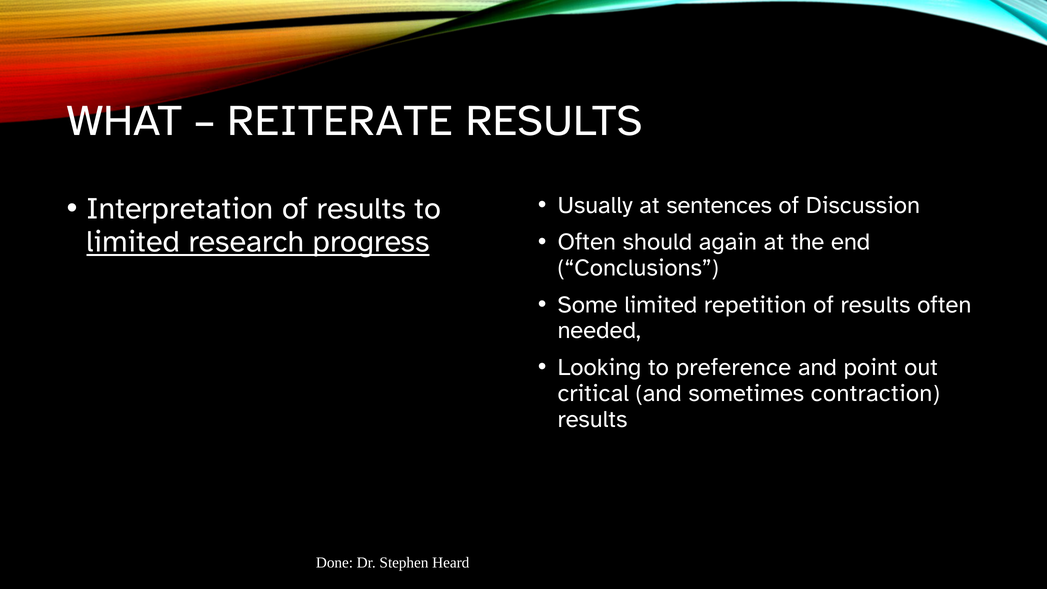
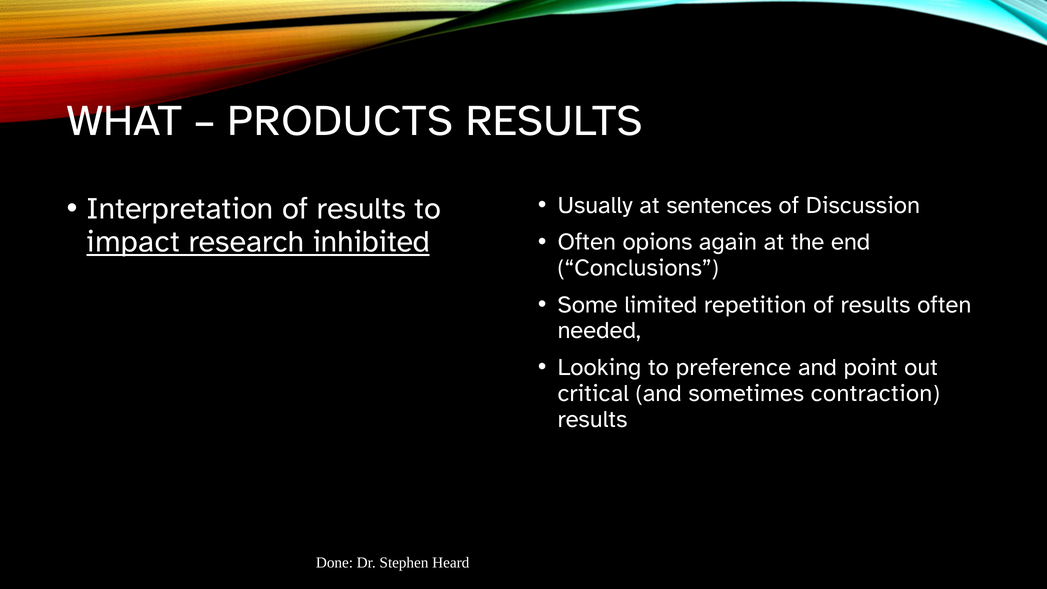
REITERATE: REITERATE -> PRODUCTS
limited at (133, 242): limited -> impact
progress: progress -> inhibited
should: should -> opions
